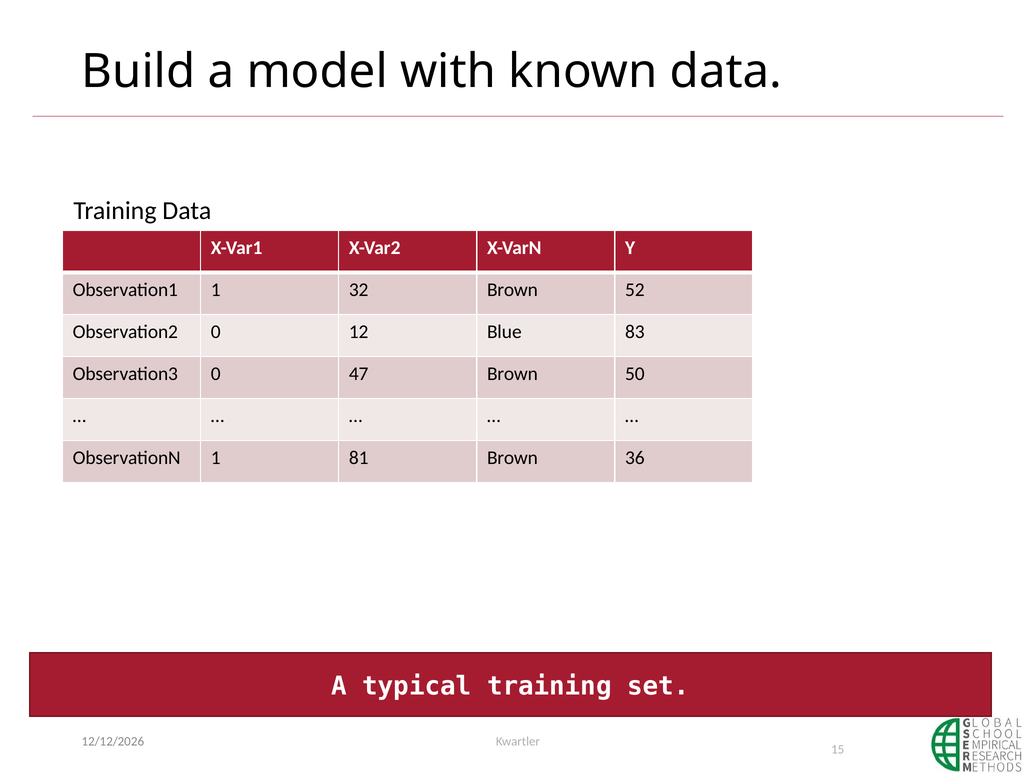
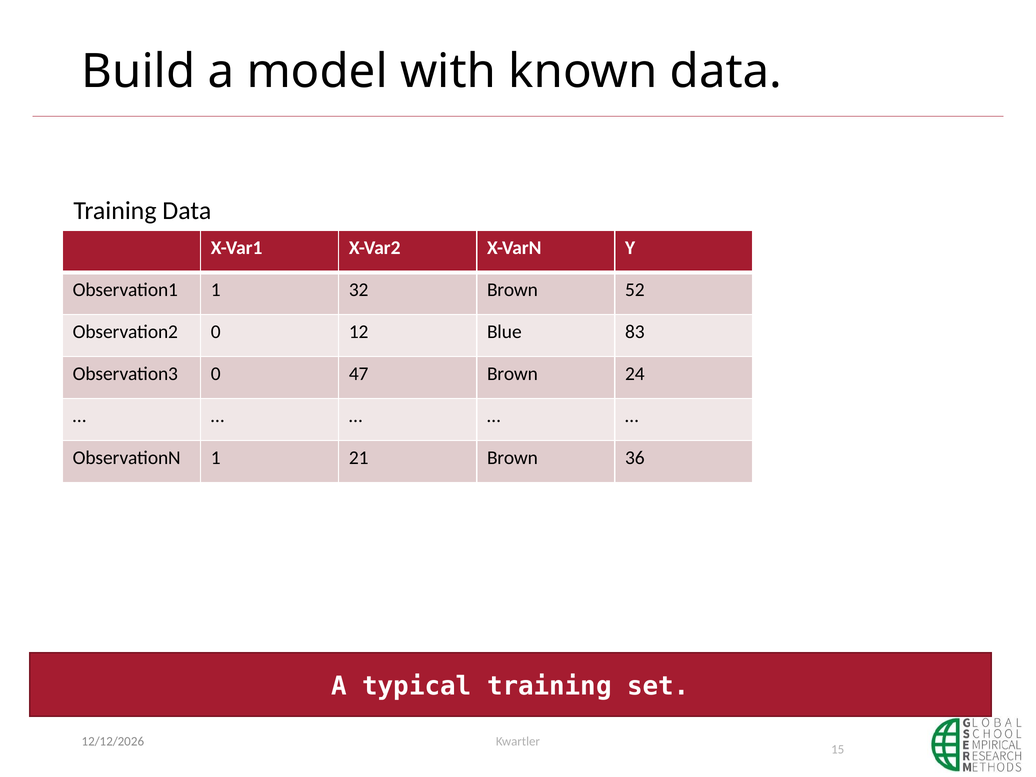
50: 50 -> 24
81: 81 -> 21
